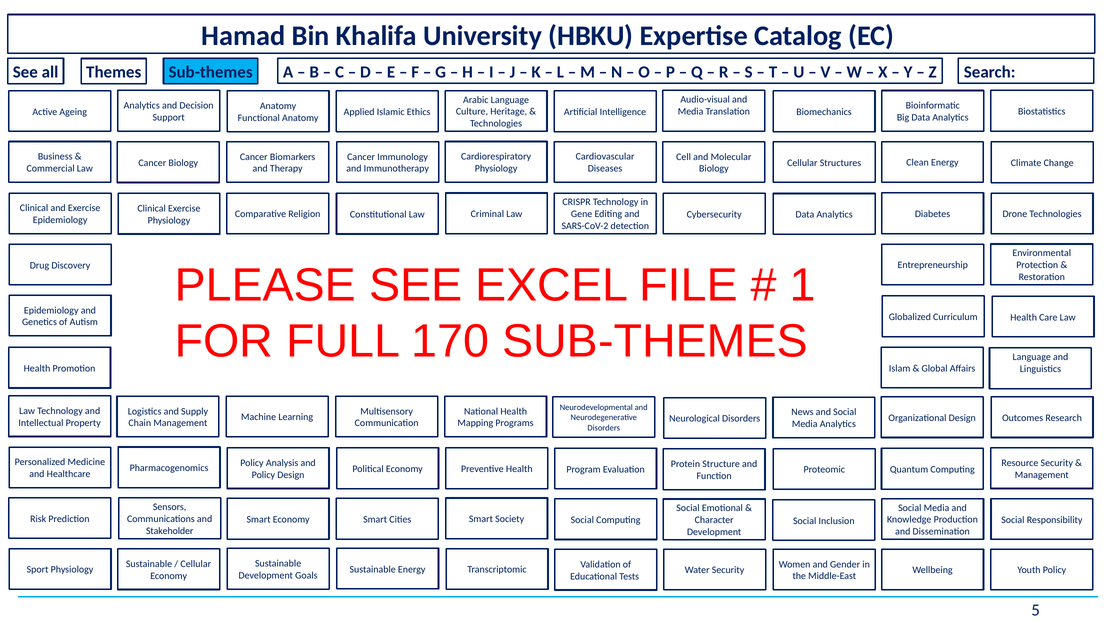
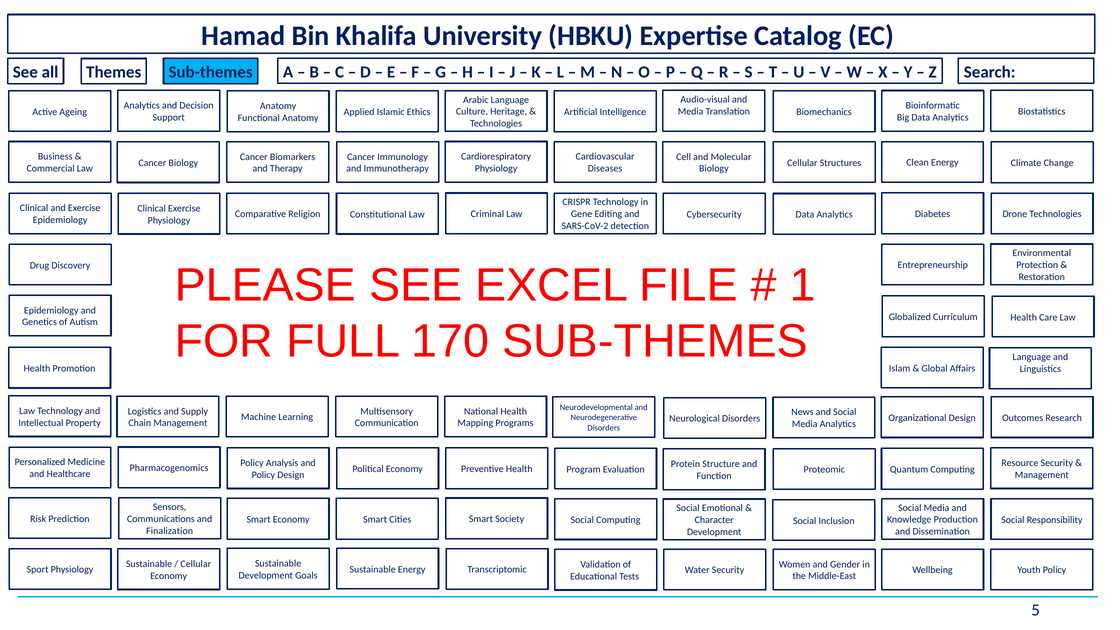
Stakeholder: Stakeholder -> Finalization
